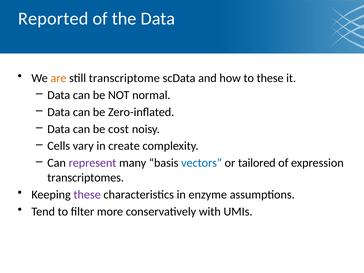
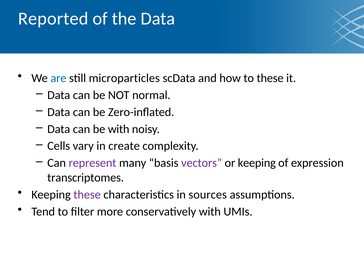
are colour: orange -> blue
transcriptome: transcriptome -> microparticles
be cost: cost -> with
vectors colour: blue -> purple
or tailored: tailored -> keeping
enzyme: enzyme -> sources
